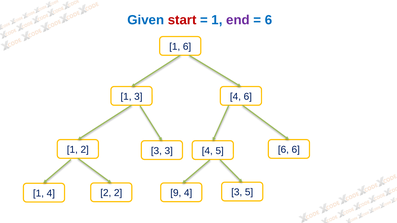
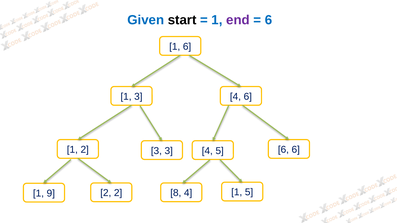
start colour: red -> black
1 4: 4 -> 9
9: 9 -> 8
4 3: 3 -> 1
